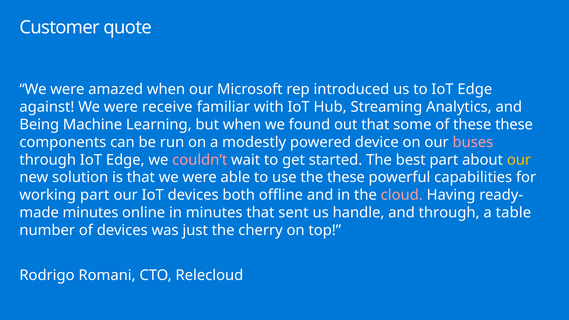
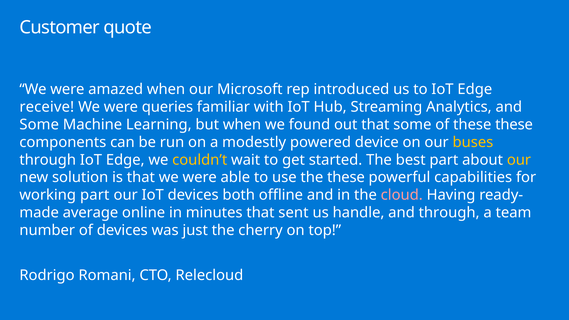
against: against -> receive
receive: receive -> queries
Being at (39, 125): Being -> Some
buses colour: pink -> yellow
couldn’t colour: pink -> yellow
minutes at (91, 213): minutes -> average
table: table -> team
